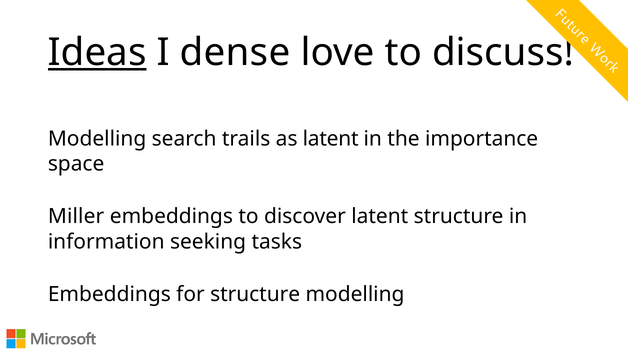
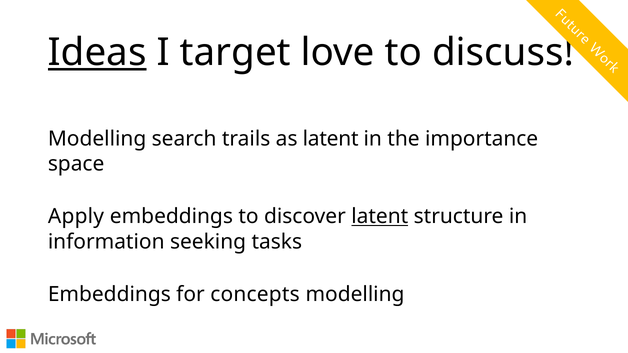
dense: dense -> target
Miller: Miller -> Apply
latent at (380, 217) underline: none -> present
for structure: structure -> concepts
